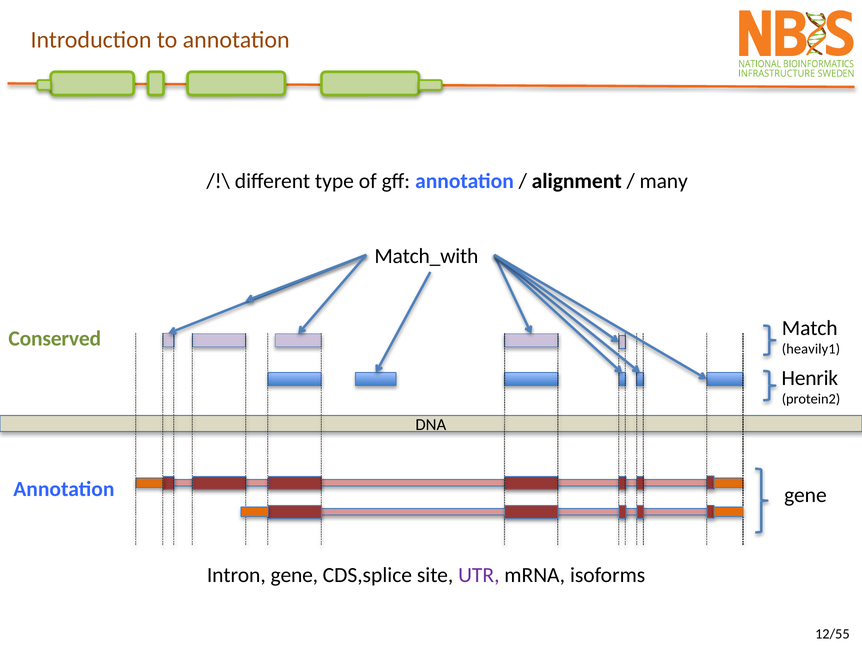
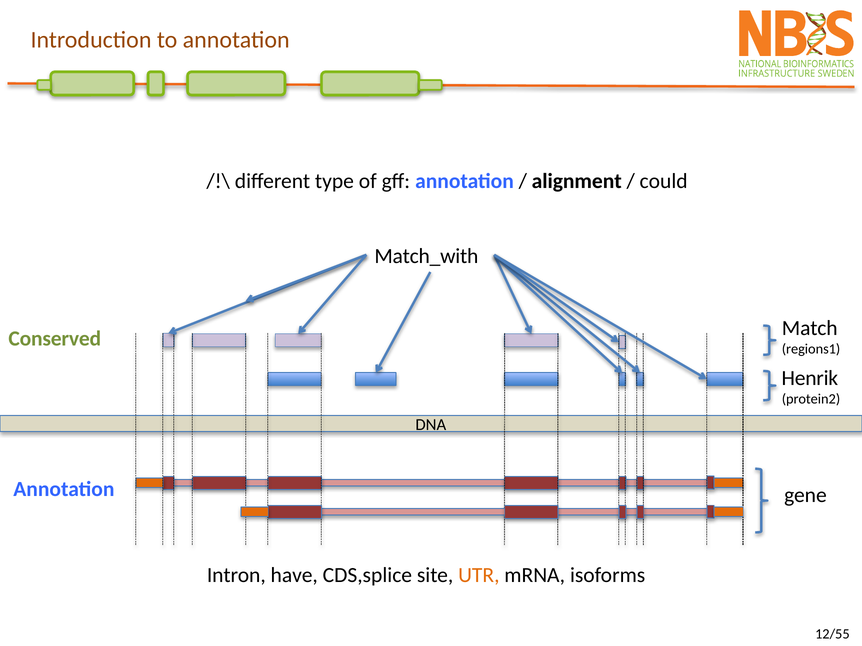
many: many -> could
heavily1: heavily1 -> regions1
Intron gene: gene -> have
UTR colour: purple -> orange
